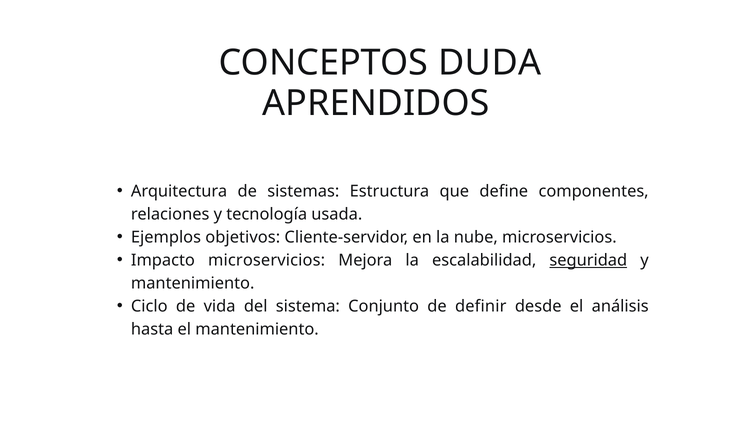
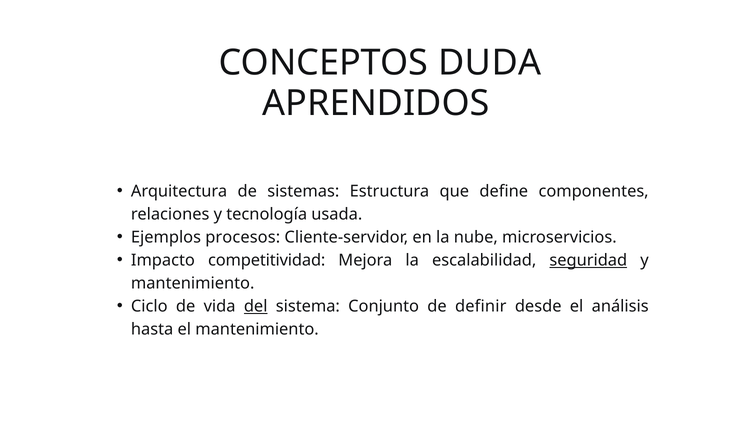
objetivos: objetivos -> procesos
Impacto microservicios: microservicios -> competitividad
del underline: none -> present
